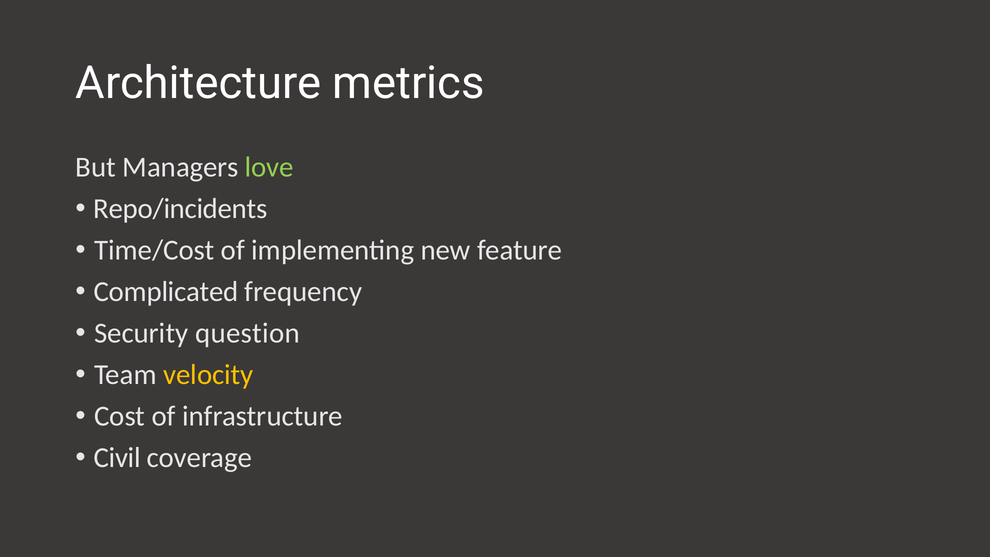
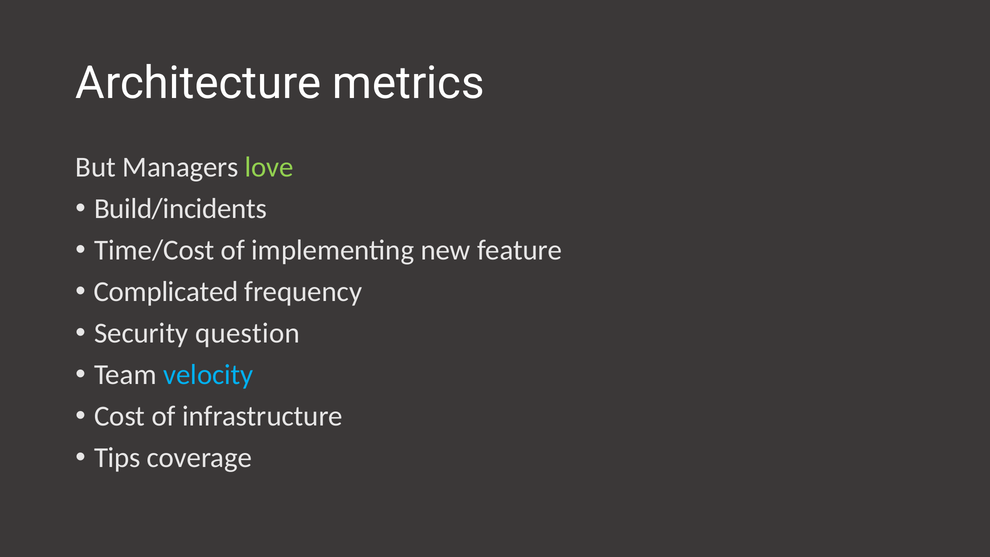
Repo/incidents: Repo/incidents -> Build/incidents
velocity colour: yellow -> light blue
Civil: Civil -> Tips
